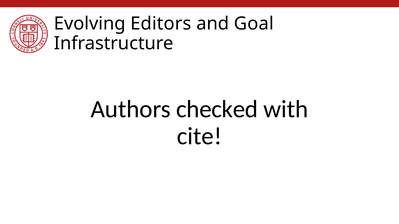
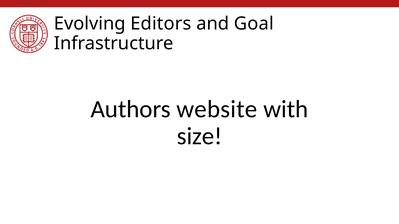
checked: checked -> website
cite: cite -> size
